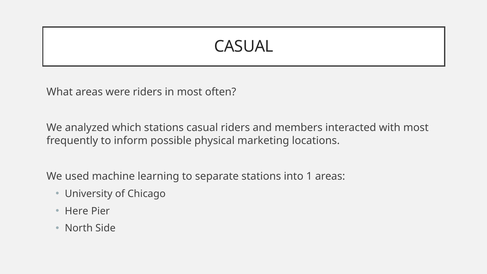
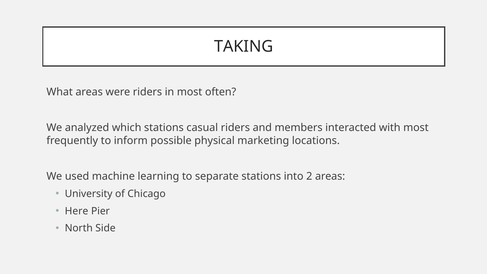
CASUAL at (244, 46): CASUAL -> TAKING
1: 1 -> 2
